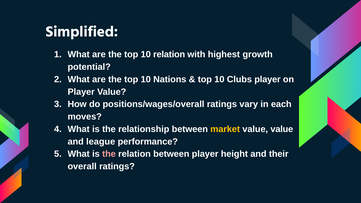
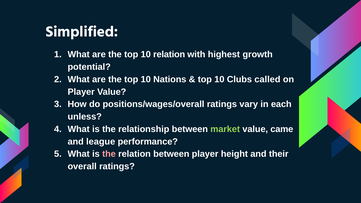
Clubs player: player -> called
moves: moves -> unless
market colour: yellow -> light green
value value: value -> came
